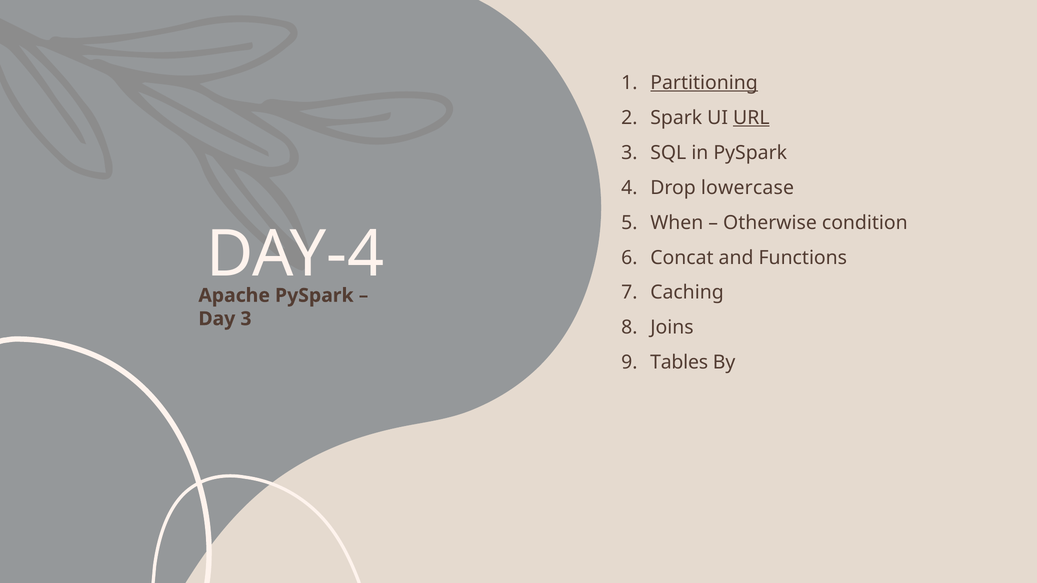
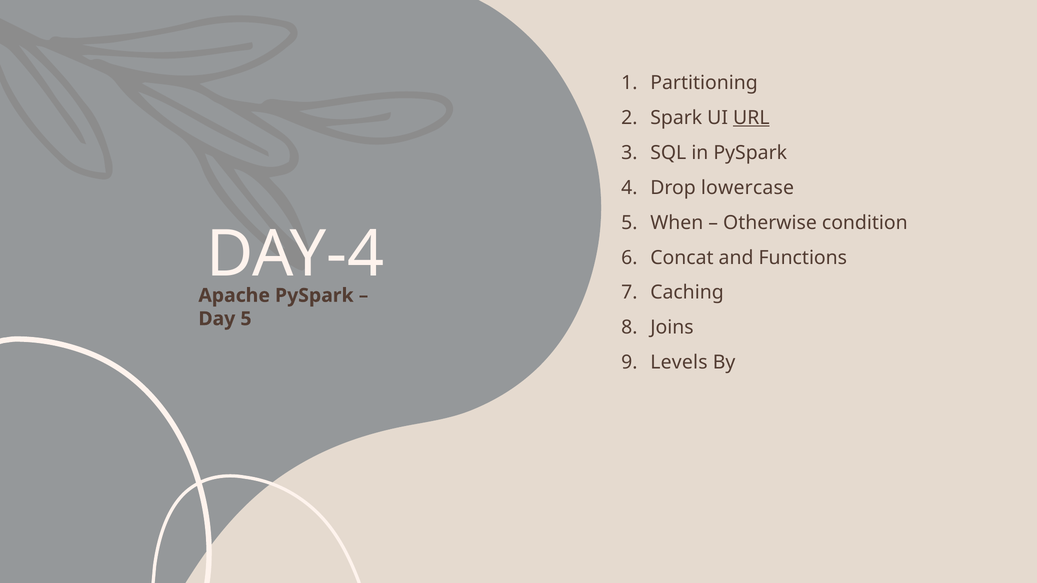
Partitioning underline: present -> none
Day 3: 3 -> 5
Tables: Tables -> Levels
